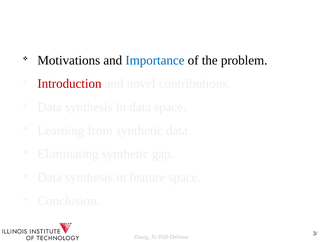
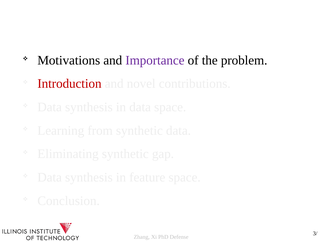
Importance colour: blue -> purple
